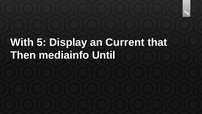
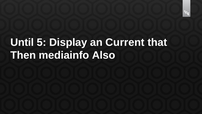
With: With -> Until
Until: Until -> Also
